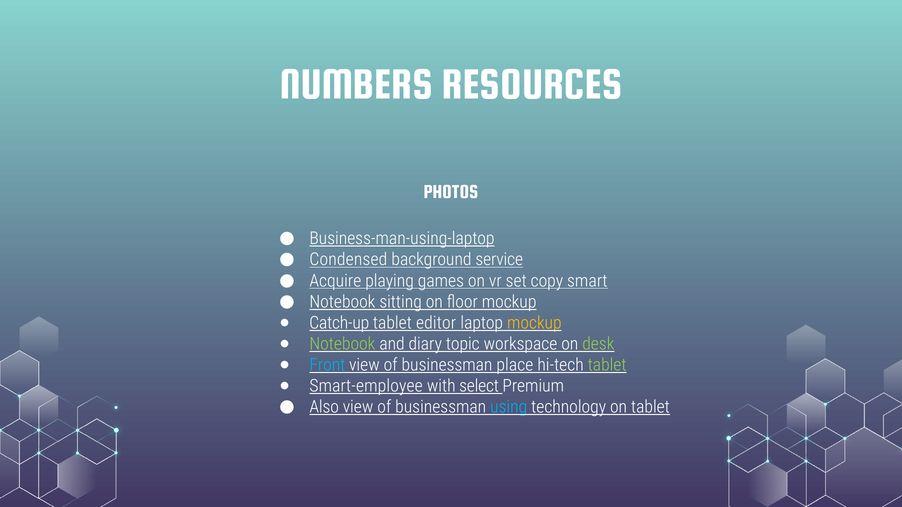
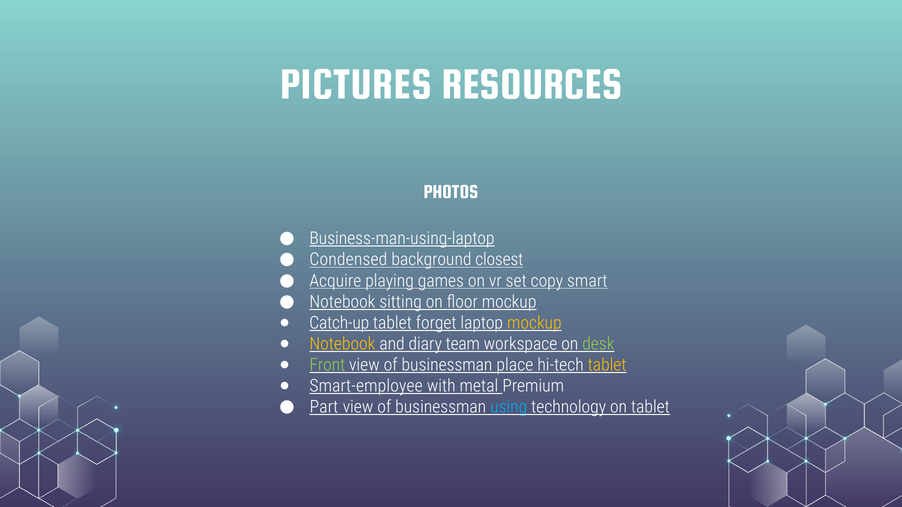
NUMBERS: NUMBERS -> PICTURES
service: service -> closest
editor: editor -> forget
Notebook at (342, 344) colour: light green -> yellow
topic: topic -> team
Front colour: light blue -> light green
tablet at (607, 365) colour: light green -> yellow
select: select -> metal
Also: Also -> Part
